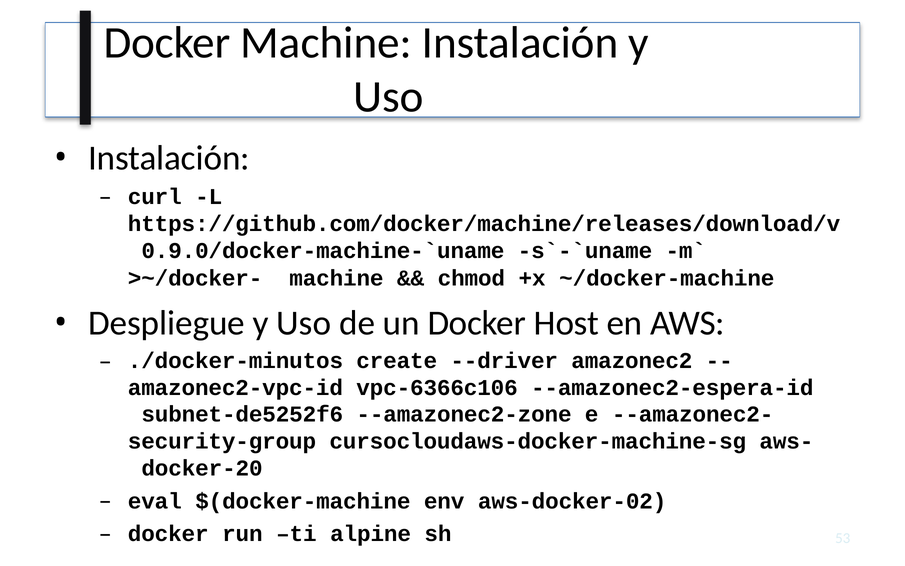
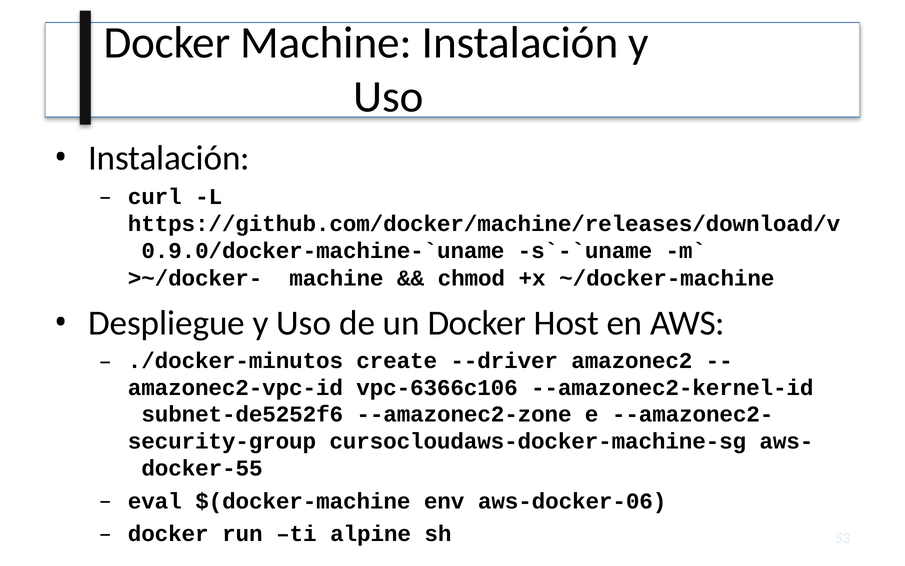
--amazonec2-espera-id: --amazonec2-espera-id -> --amazonec2-kernel-id
docker-20: docker-20 -> docker-55
aws-docker-02: aws-docker-02 -> aws-docker-06
